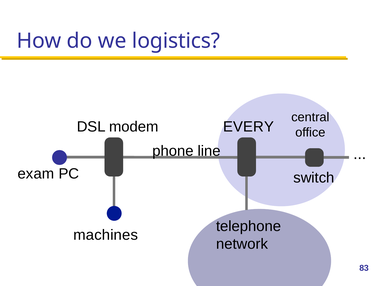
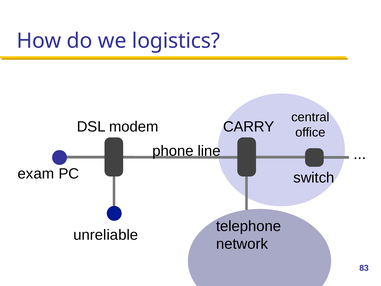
EVERY: EVERY -> CARRY
machines: machines -> unreliable
